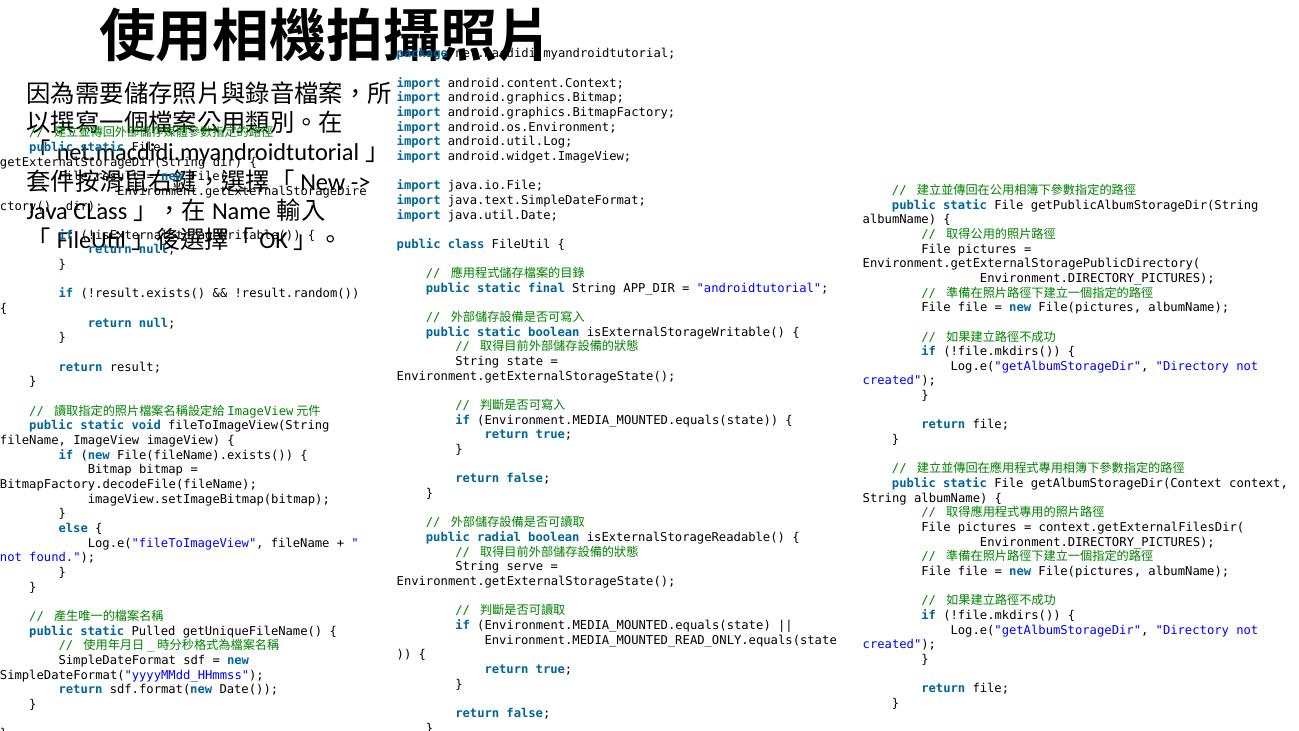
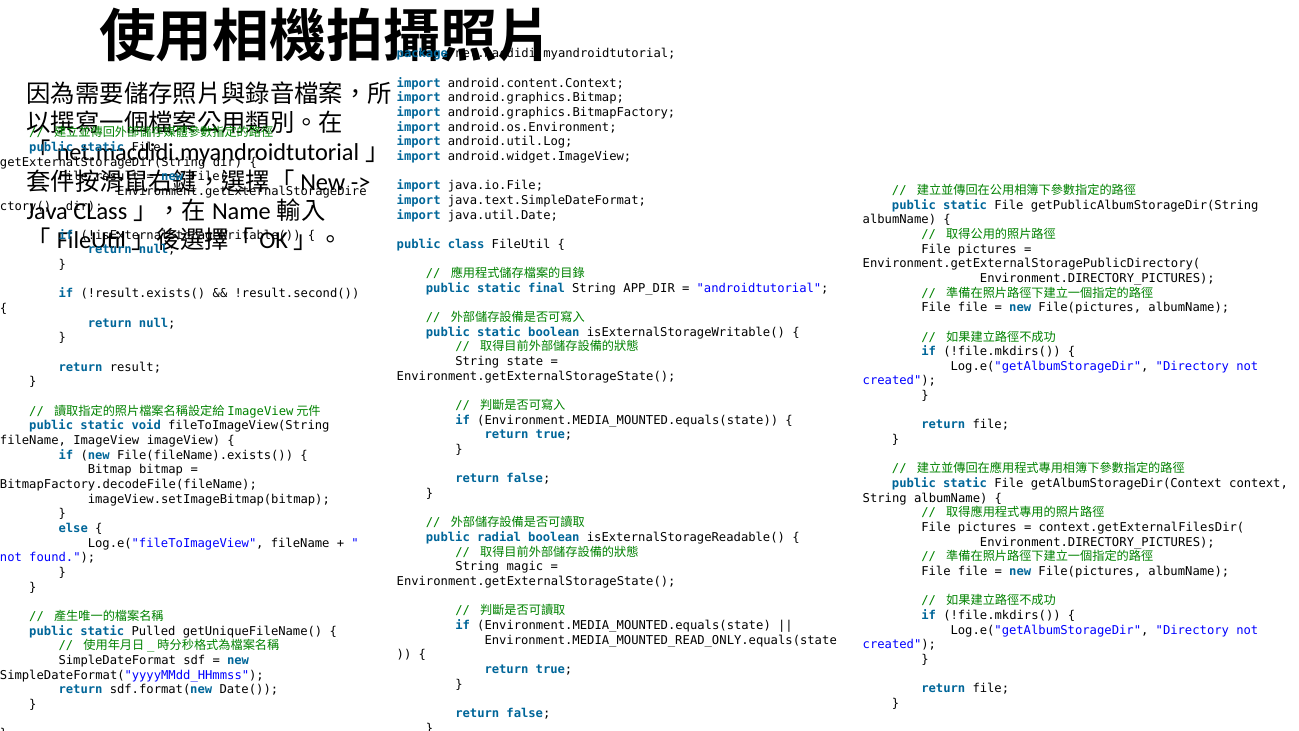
!result.random(: !result.random( -> !result.second(
serve: serve -> magic
